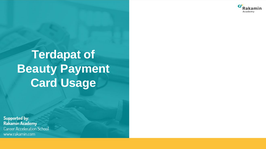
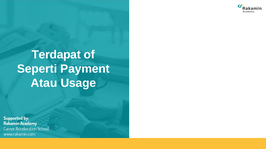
Beauty: Beauty -> Seperti
Card: Card -> Atau
